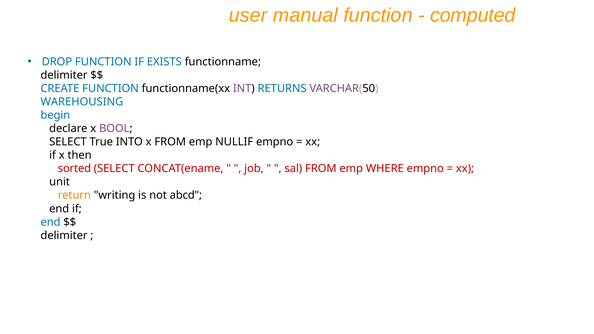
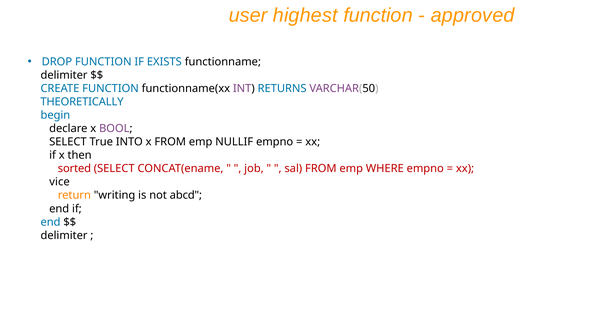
manual: manual -> highest
computed: computed -> approved
WAREHOUSING: WAREHOUSING -> THEORETICALLY
unit: unit -> vice
